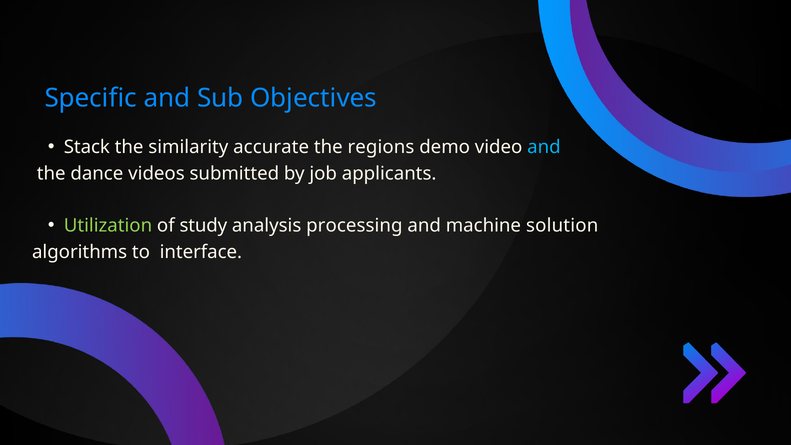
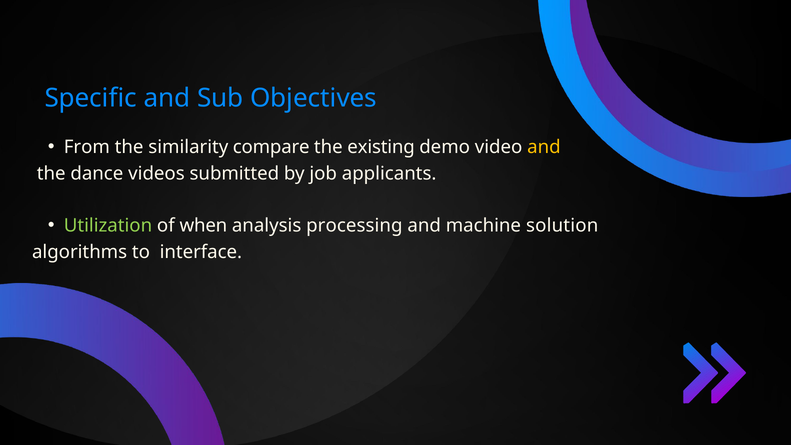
Stack: Stack -> From
accurate: accurate -> compare
regions: regions -> existing
and at (544, 147) colour: light blue -> yellow
study: study -> when
